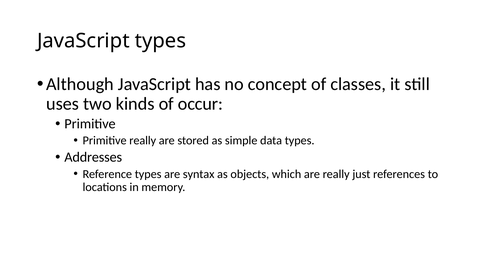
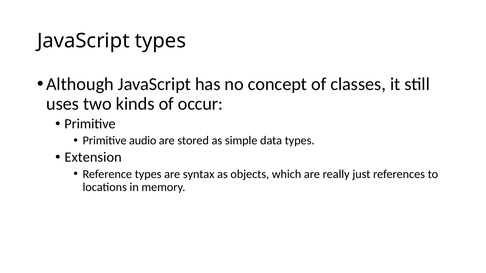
Primitive really: really -> audio
Addresses: Addresses -> Extension
